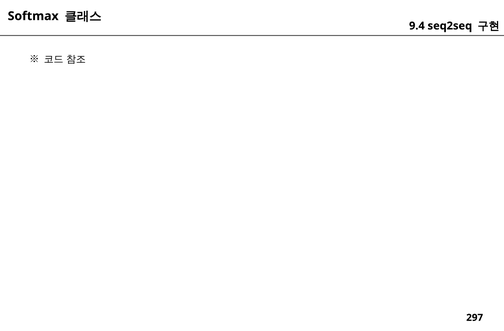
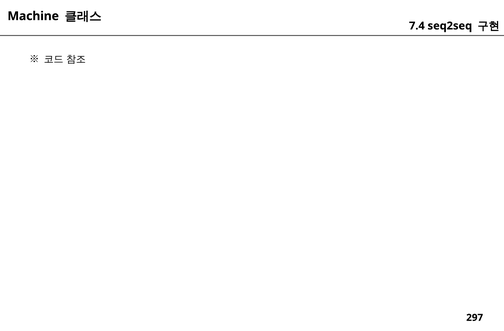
Softmax: Softmax -> Machine
9.4: 9.4 -> 7.4
